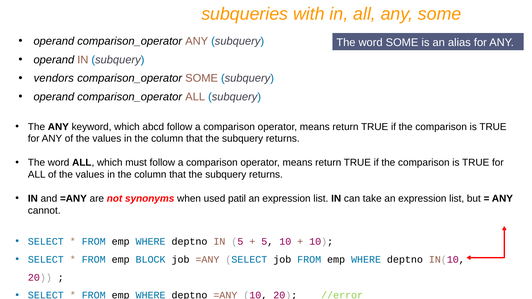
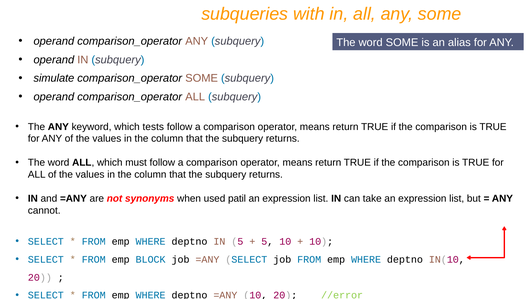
vendors: vendors -> simulate
abcd: abcd -> tests
